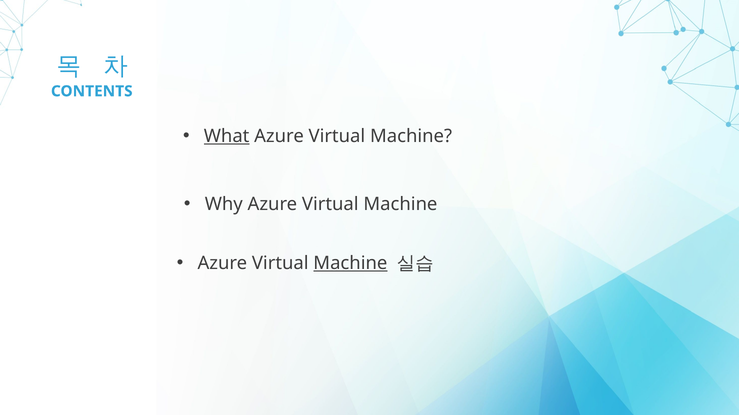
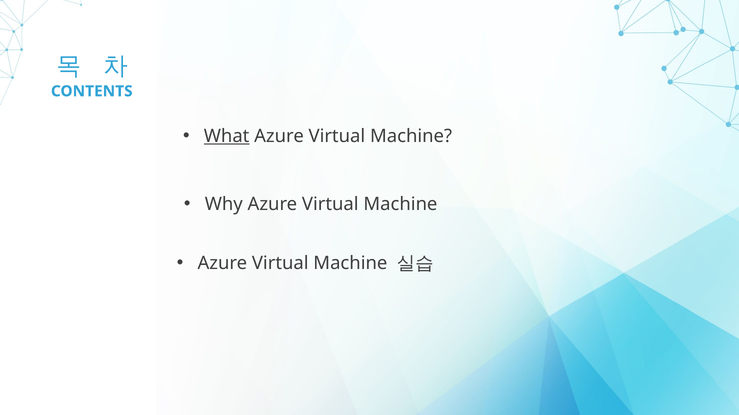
Machine at (350, 264) underline: present -> none
